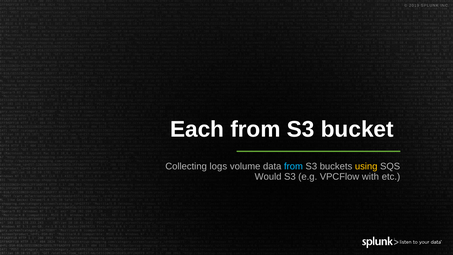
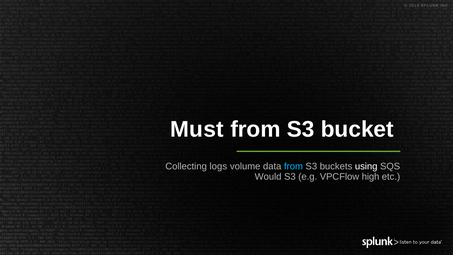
Each: Each -> Must
using colour: yellow -> white
with: with -> high
